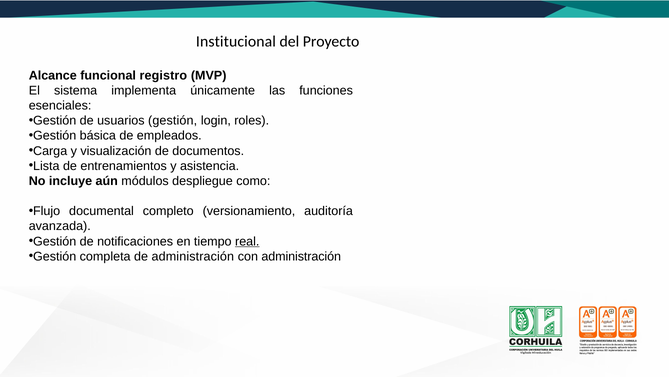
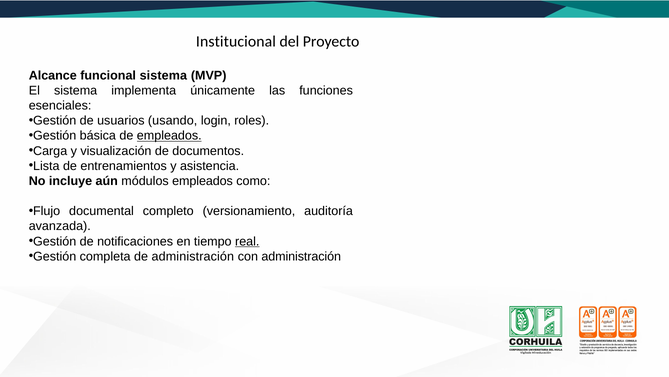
funcional registro: registro -> sistema
usuarios gestión: gestión -> usando
empleados at (169, 136) underline: none -> present
módulos despliegue: despliegue -> empleados
